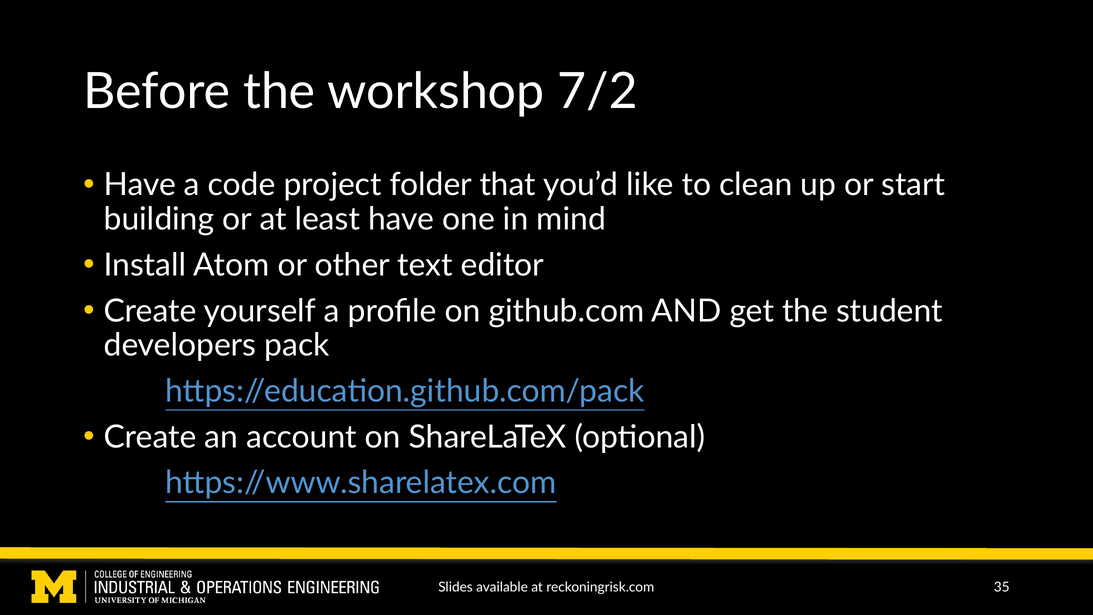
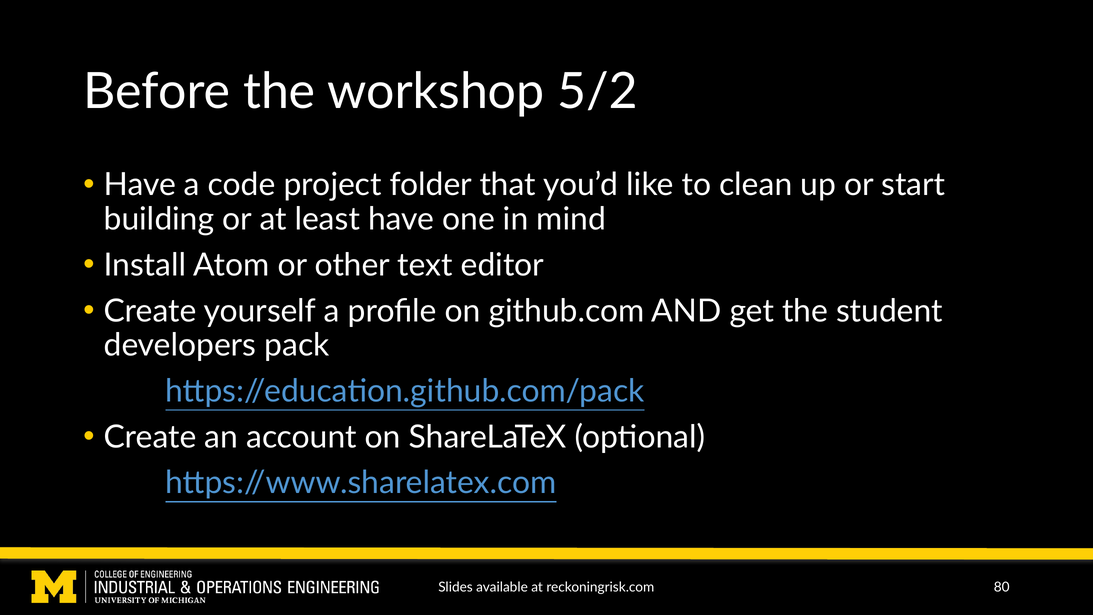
7/2: 7/2 -> 5/2
35: 35 -> 80
